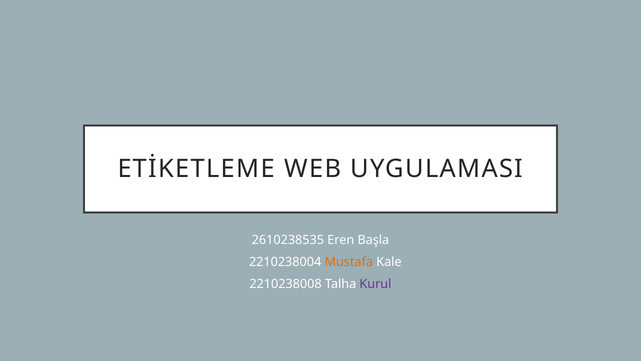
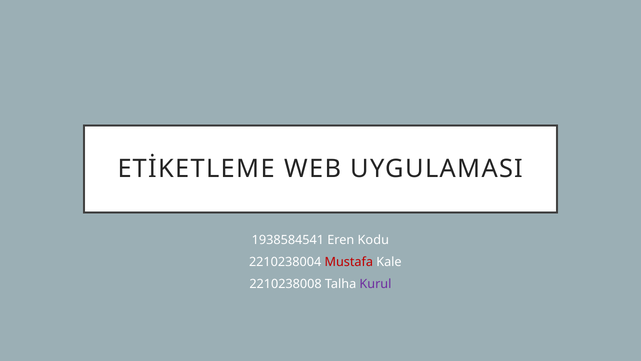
2610238535: 2610238535 -> 1938584541
Başla: Başla -> Kodu
Mustafa colour: orange -> red
